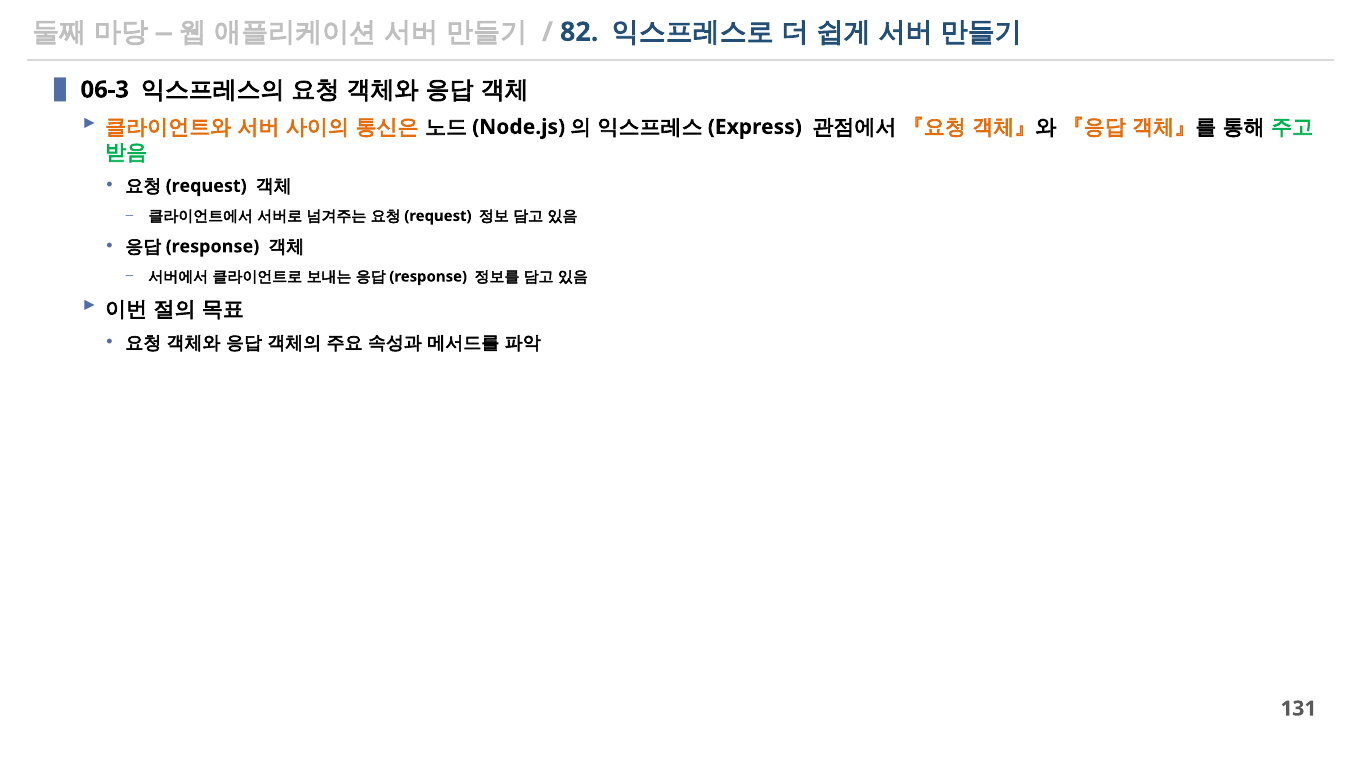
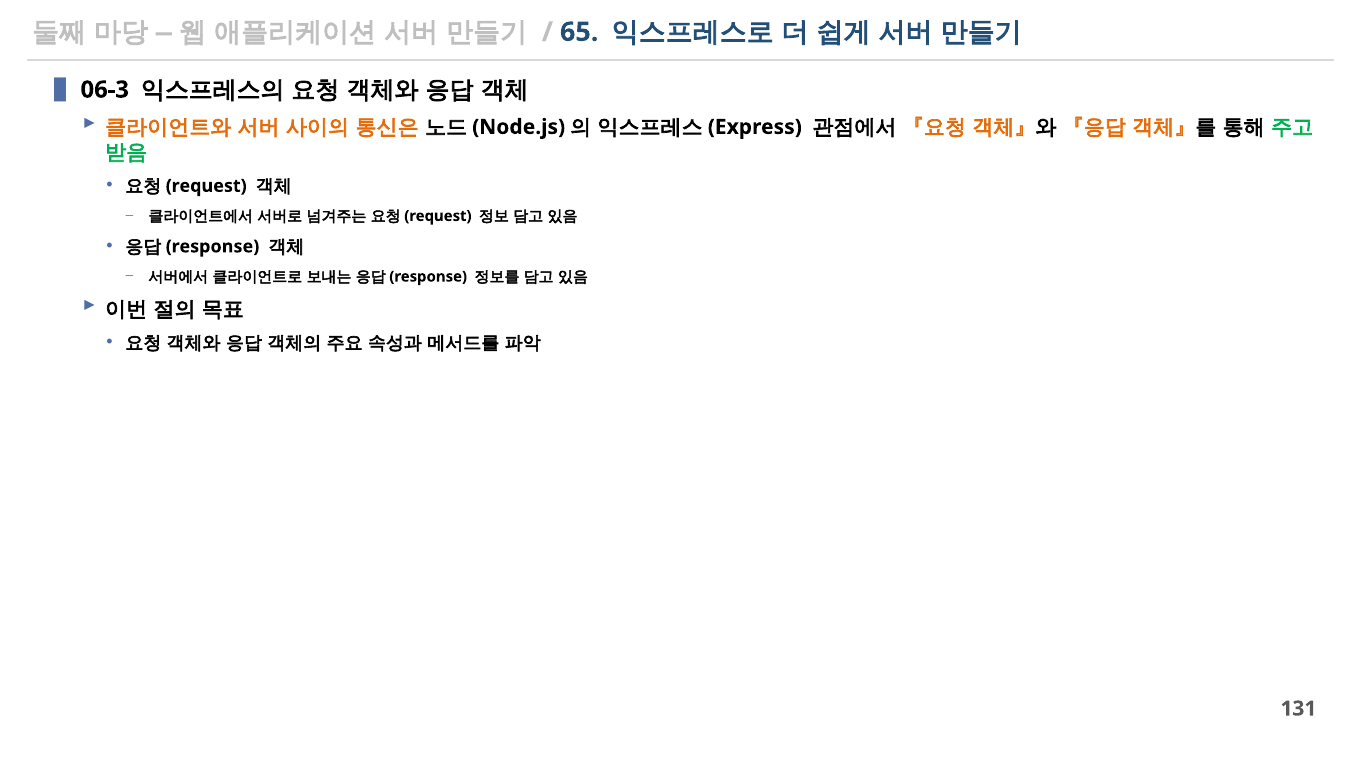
82: 82 -> 65
